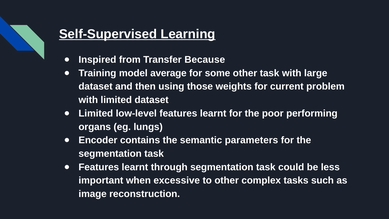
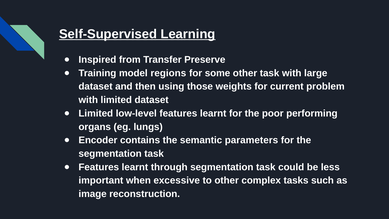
Because: Because -> Preserve
average: average -> regions
